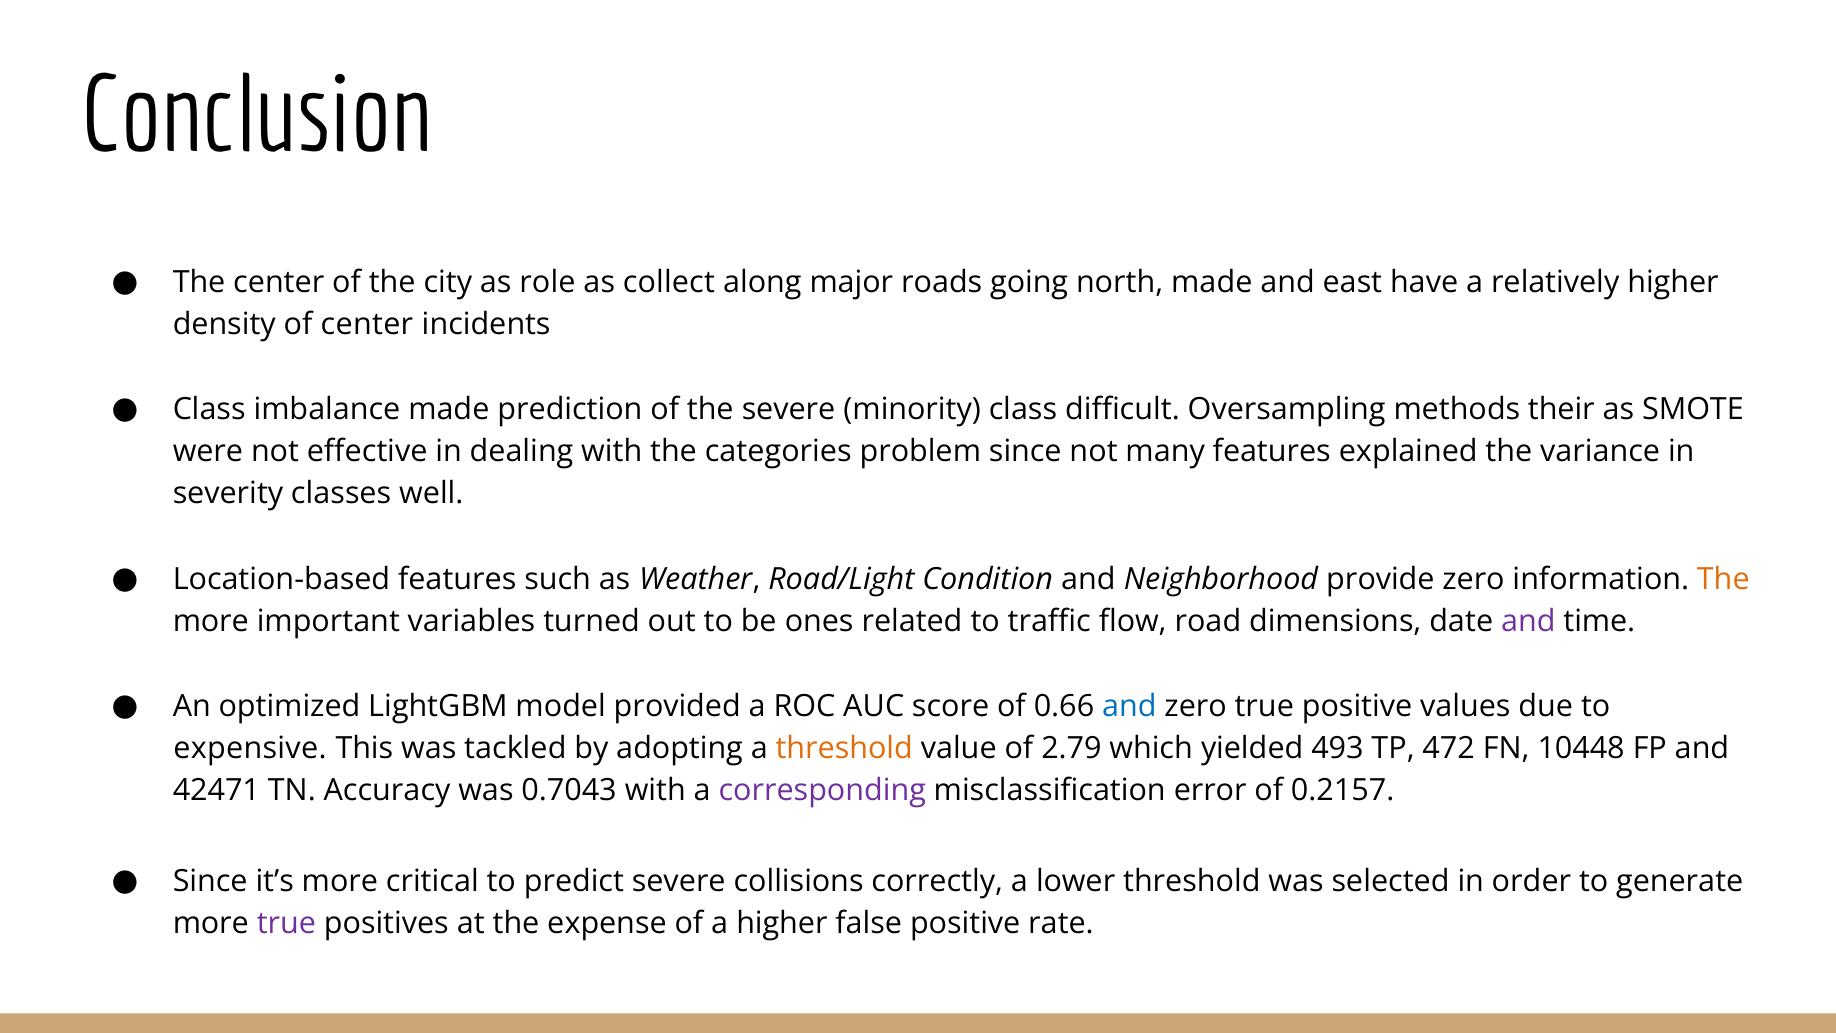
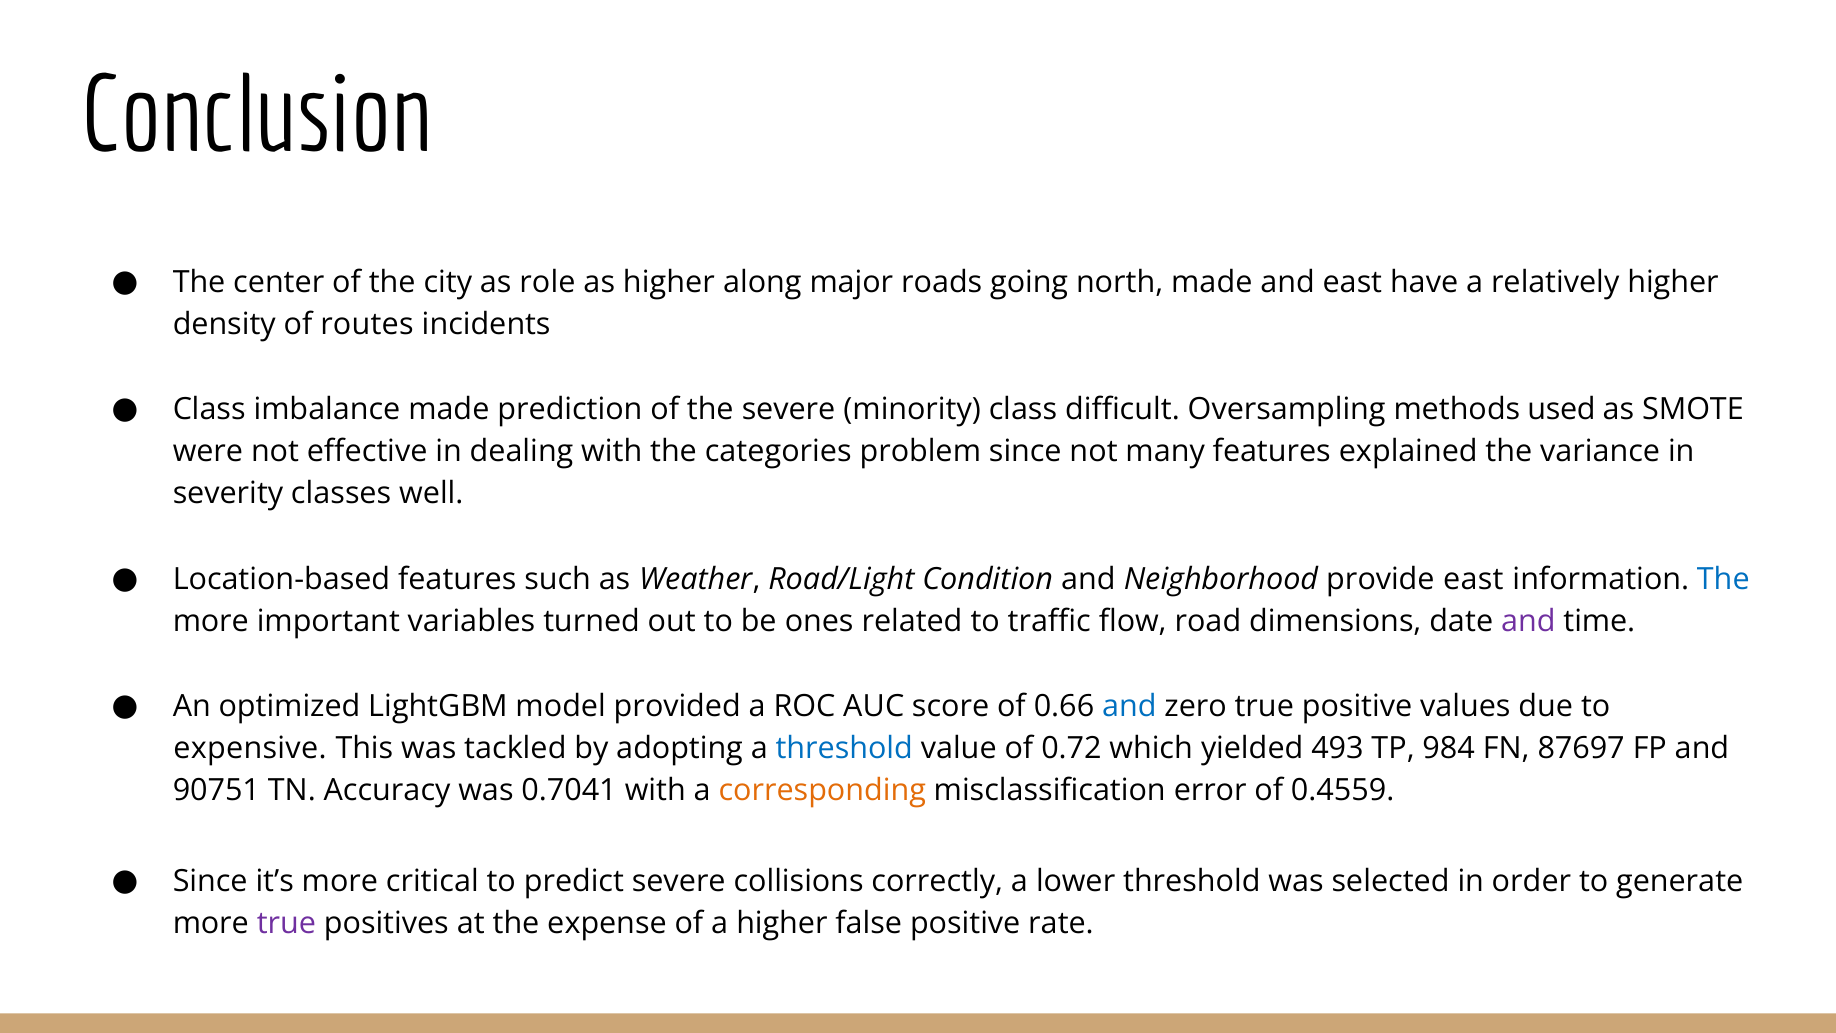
as collect: collect -> higher
of center: center -> routes
their: their -> used
provide zero: zero -> east
The at (1723, 579) colour: orange -> blue
threshold at (844, 748) colour: orange -> blue
2.79: 2.79 -> 0.72
472: 472 -> 984
10448: 10448 -> 87697
42471: 42471 -> 90751
0.7043: 0.7043 -> 0.7041
corresponding colour: purple -> orange
0.2157: 0.2157 -> 0.4559
